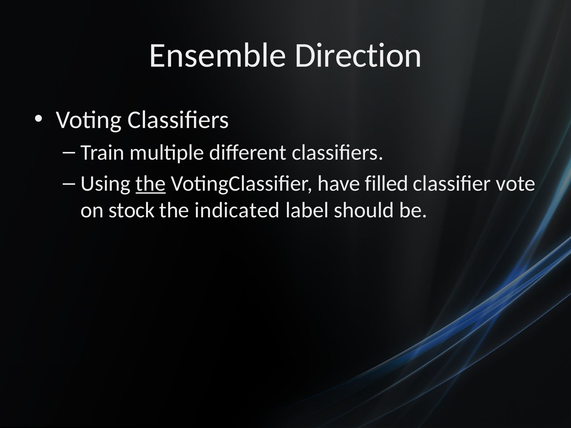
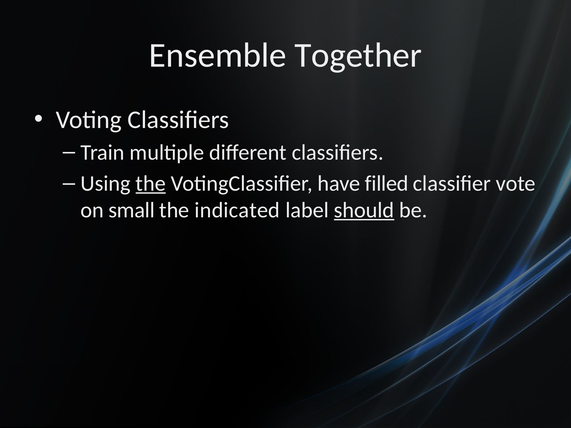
Direction: Direction -> Together
stock: stock -> small
should underline: none -> present
